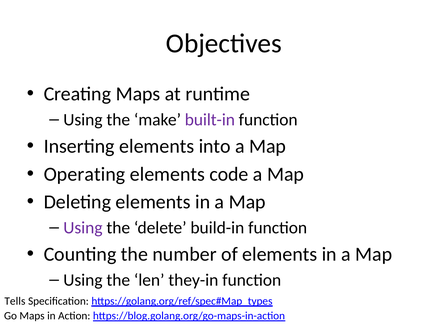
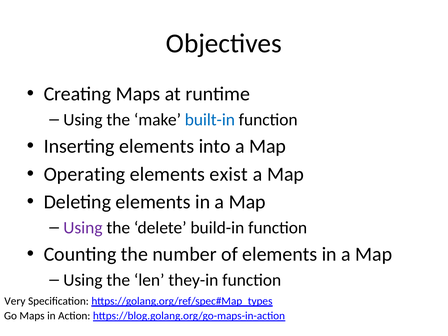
built-in colour: purple -> blue
code: code -> exist
Tells: Tells -> Very
